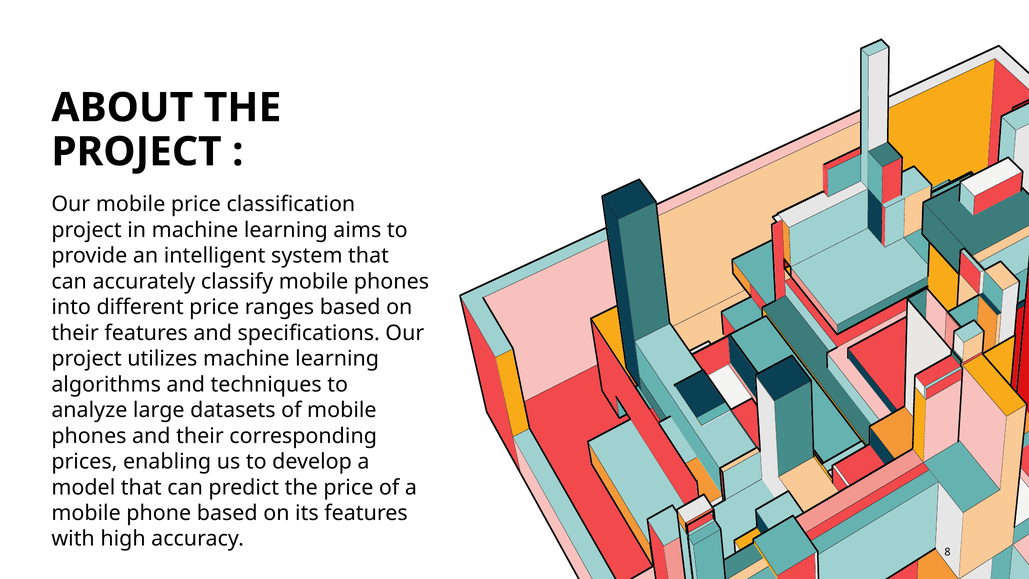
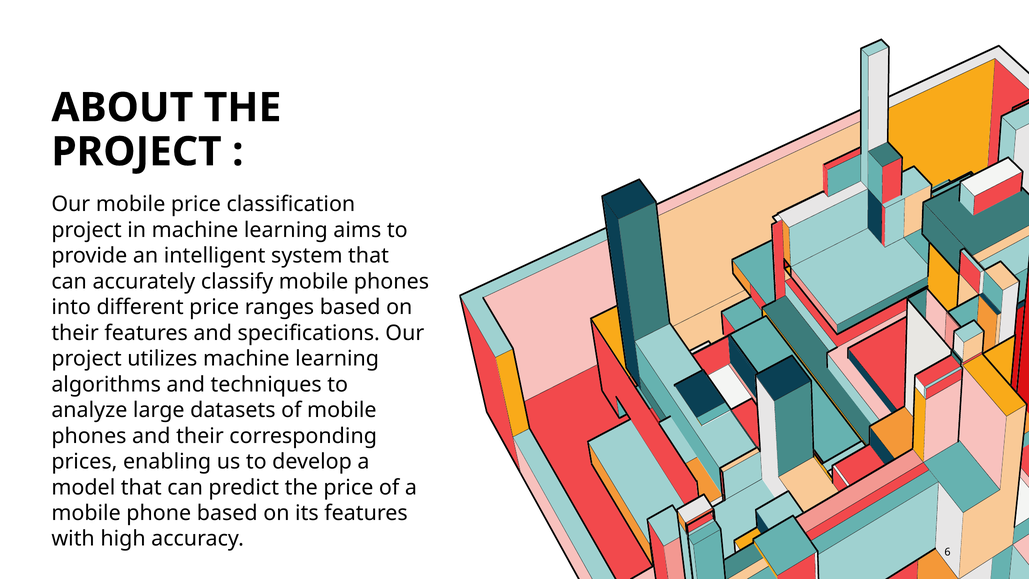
8: 8 -> 6
